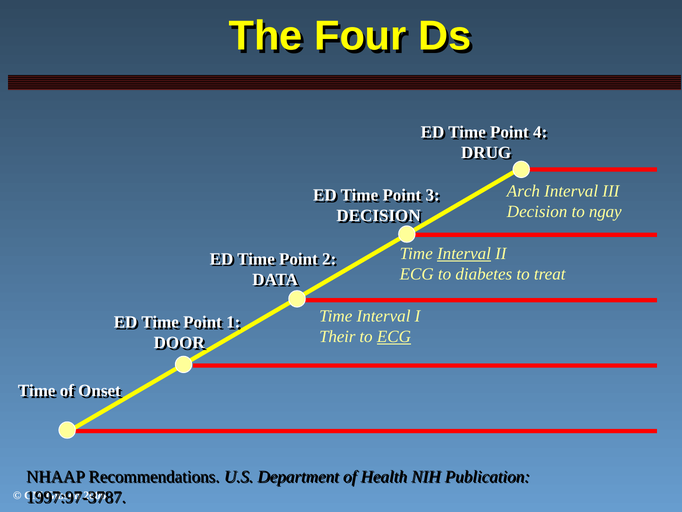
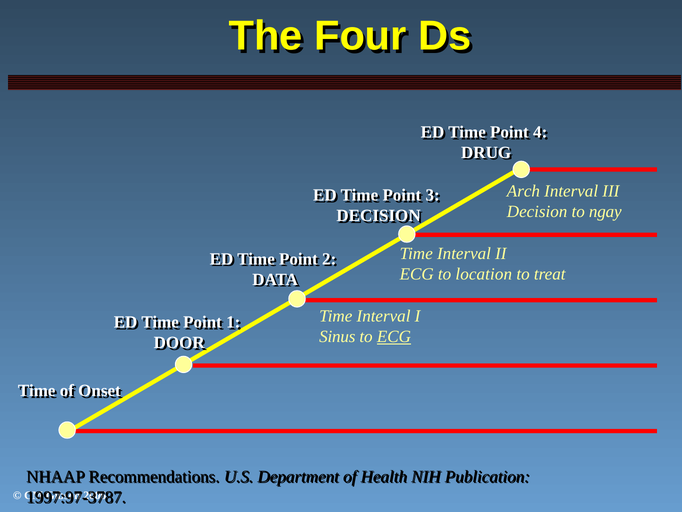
Interval at (464, 253) underline: present -> none
diabetes: diabetes -> location
Their: Their -> Sinus
